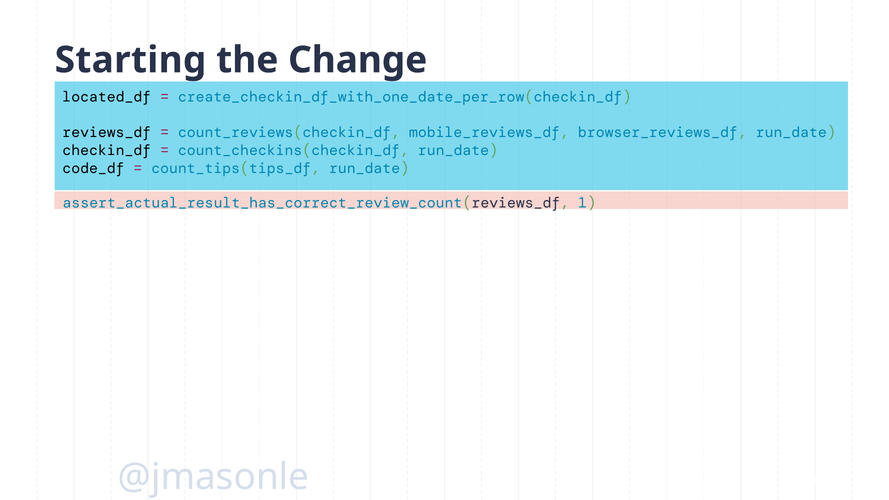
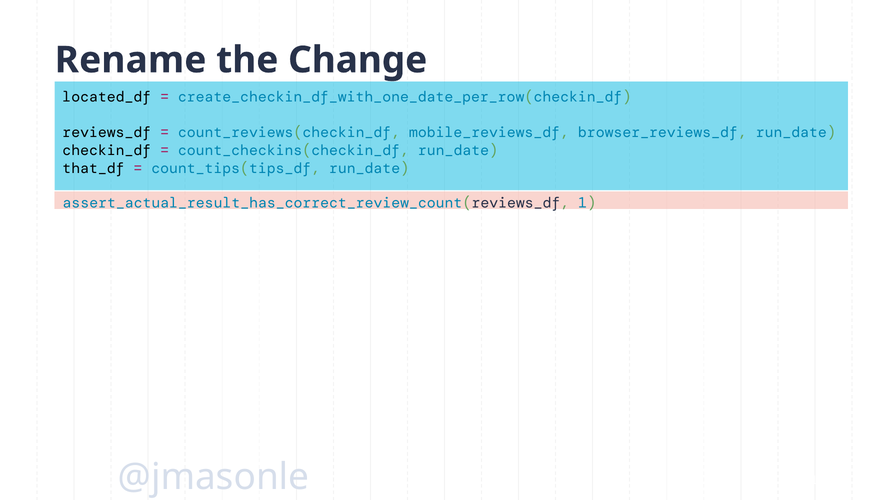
Starting: Starting -> Rename
code_df: code_df -> that_df
